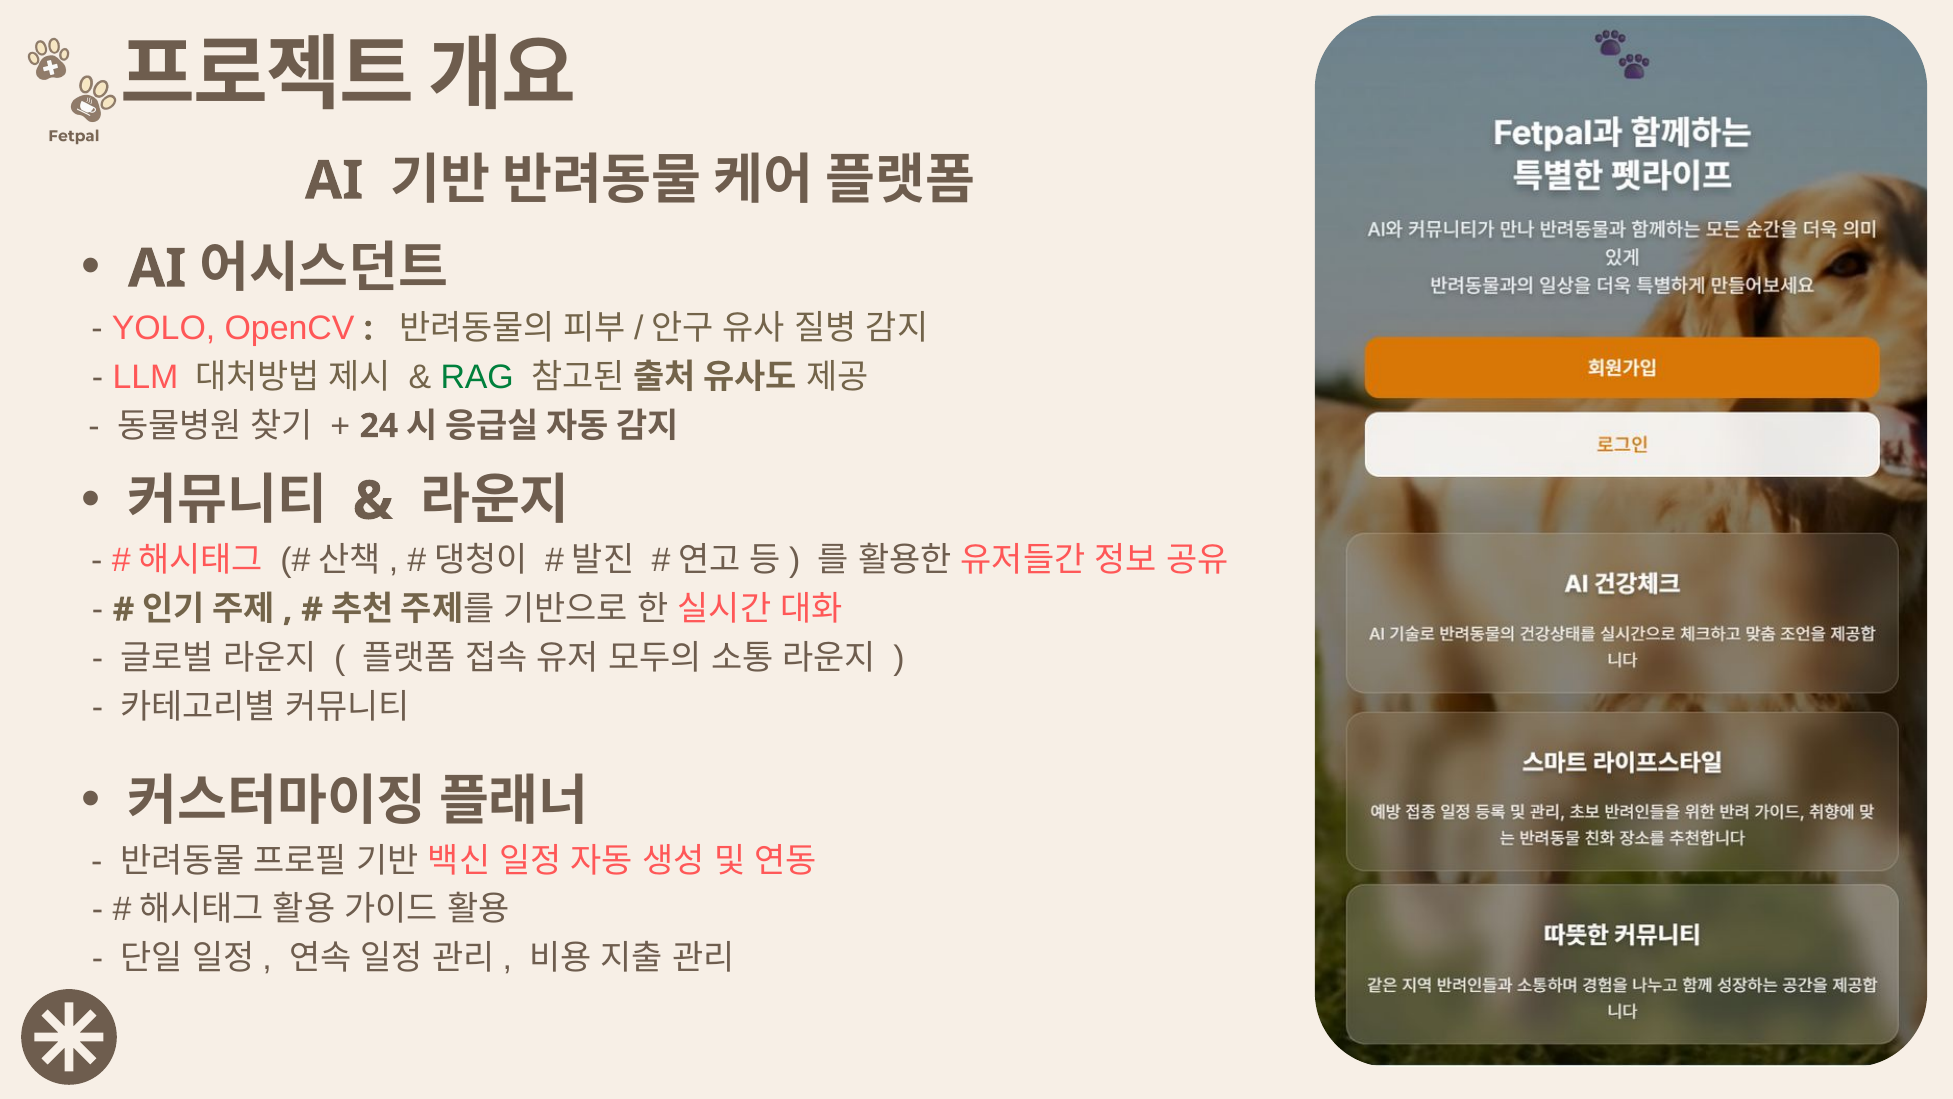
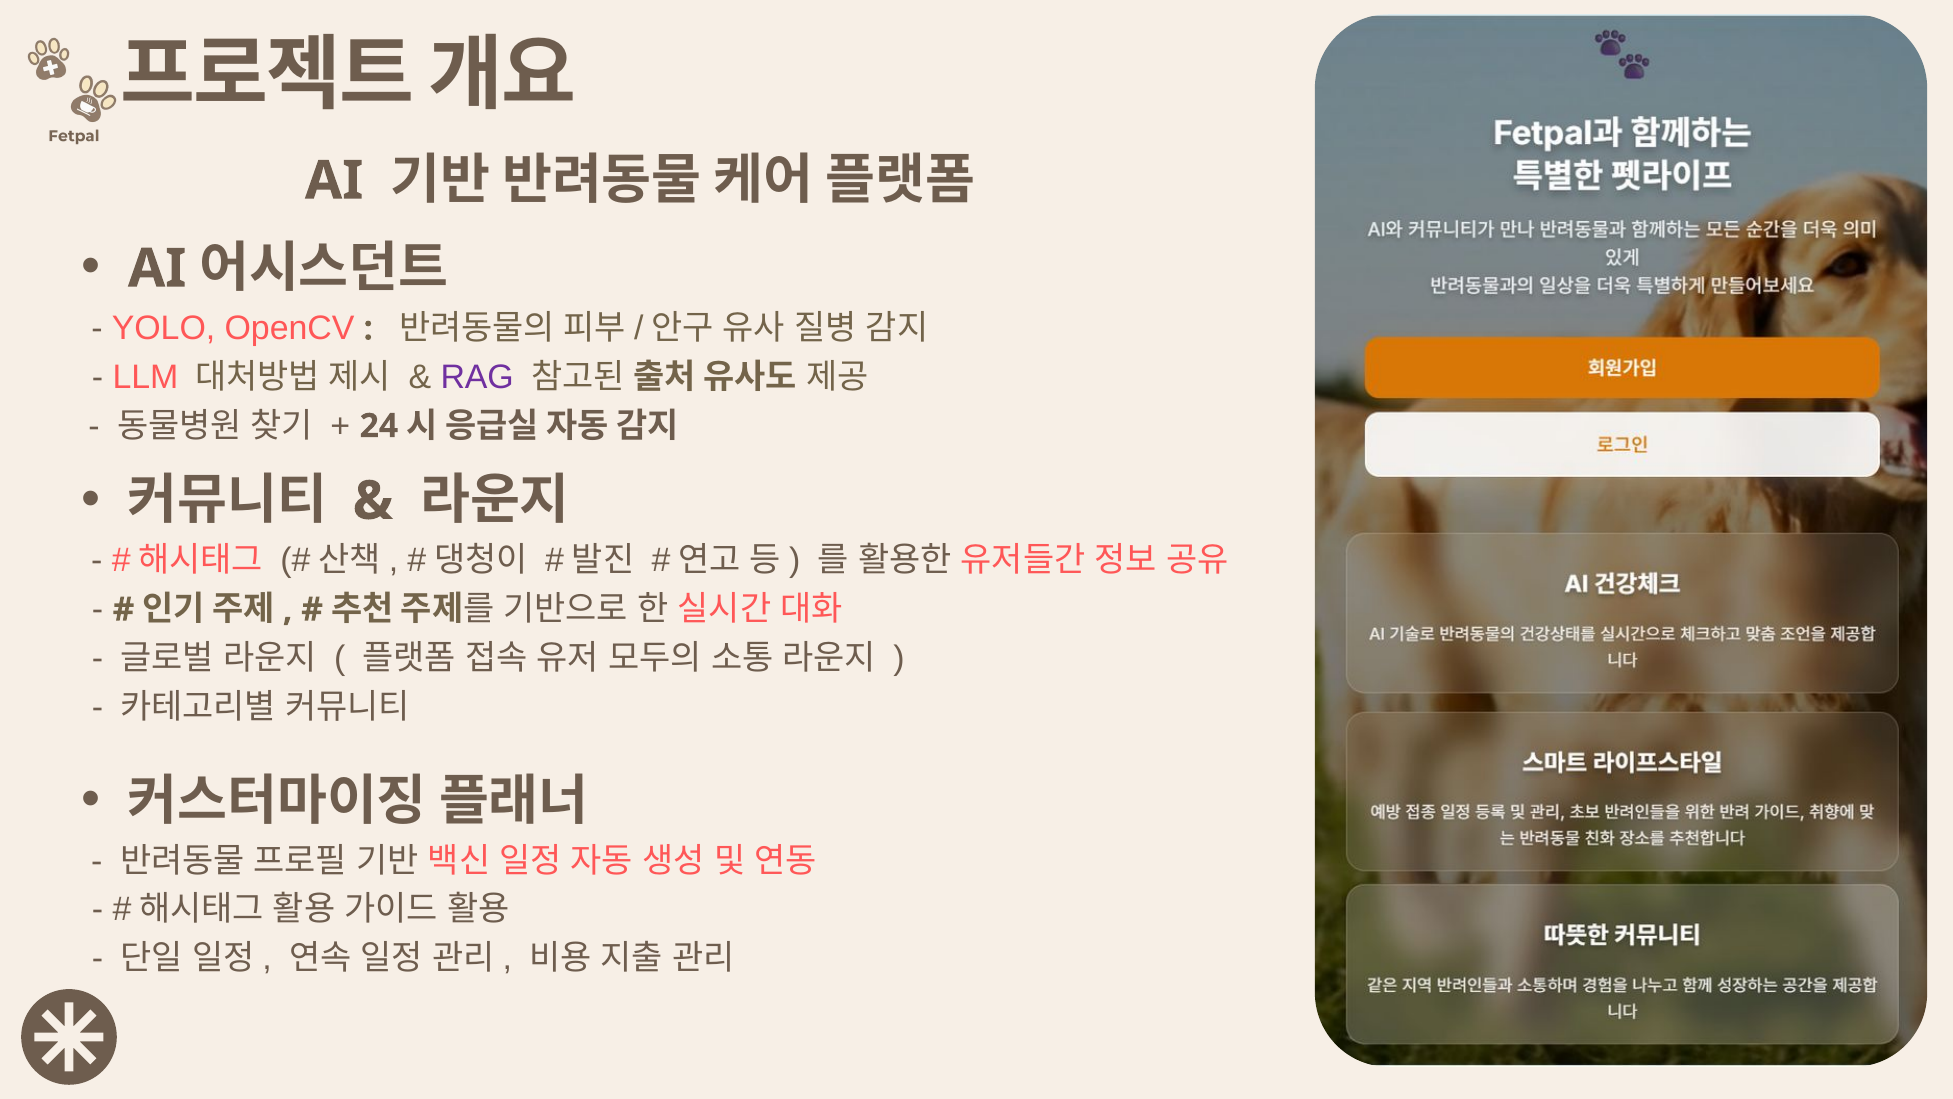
RAG colour: green -> purple
